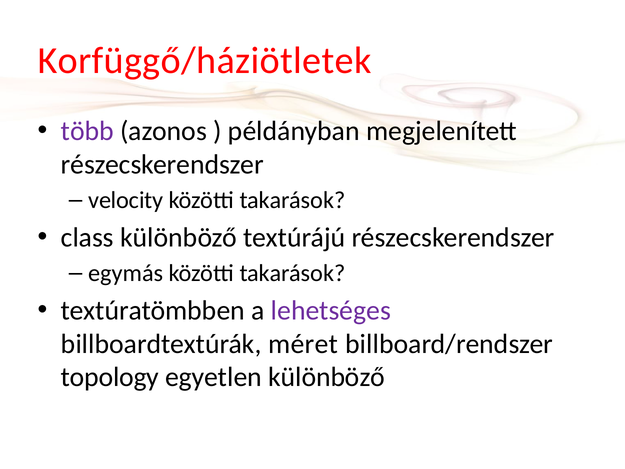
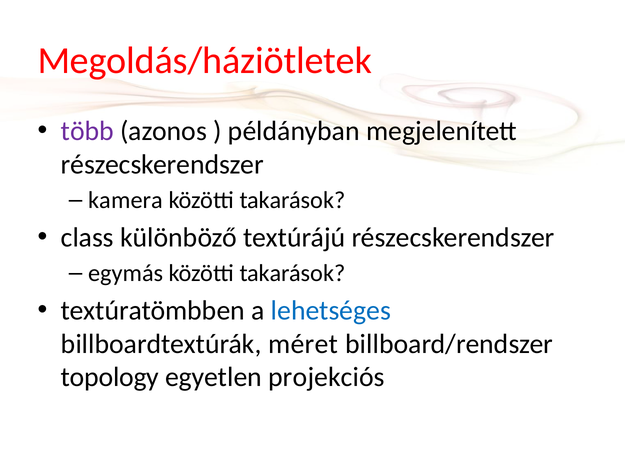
Korfüggő/háziötletek: Korfüggő/háziötletek -> Megoldás/háziötletek
velocity: velocity -> kamera
lehetséges colour: purple -> blue
egyetlen különböző: különböző -> projekciós
